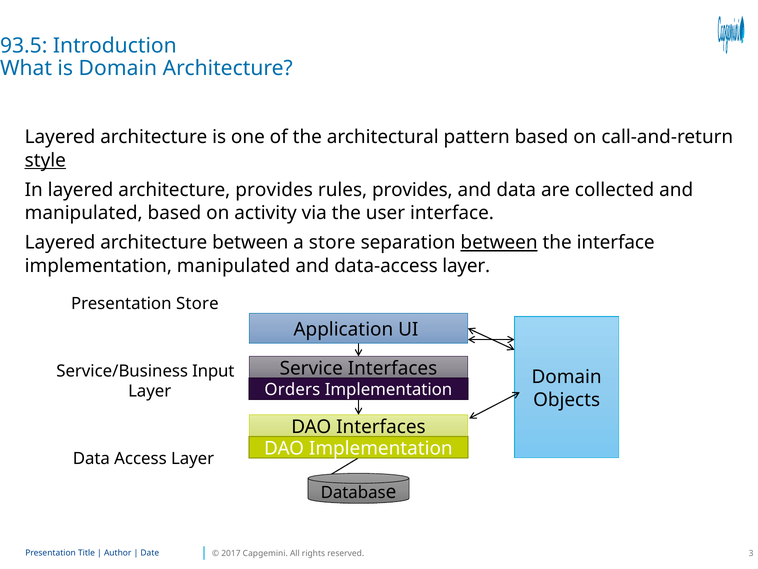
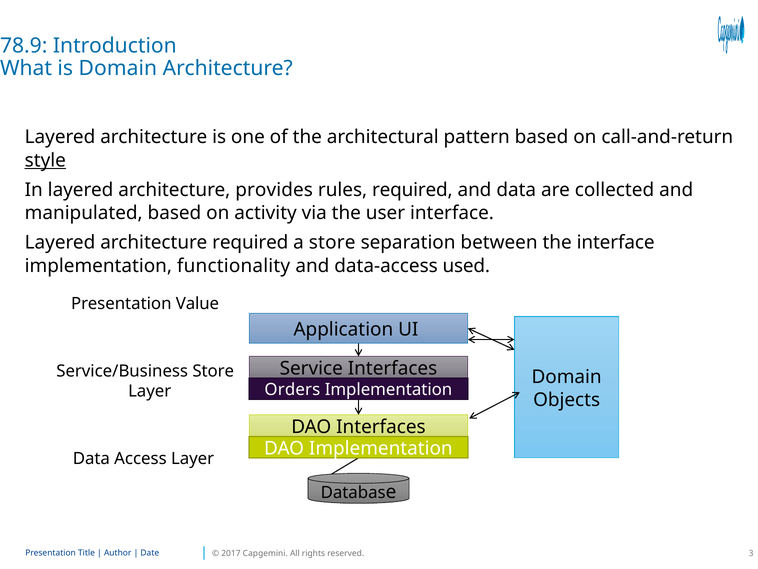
93.5: 93.5 -> 78.9
rules provides: provides -> required
architecture between: between -> required
between at (499, 242) underline: present -> none
implementation manipulated: manipulated -> functionality
data-access layer: layer -> used
Presentation Store: Store -> Value
Service/Business Input: Input -> Store
